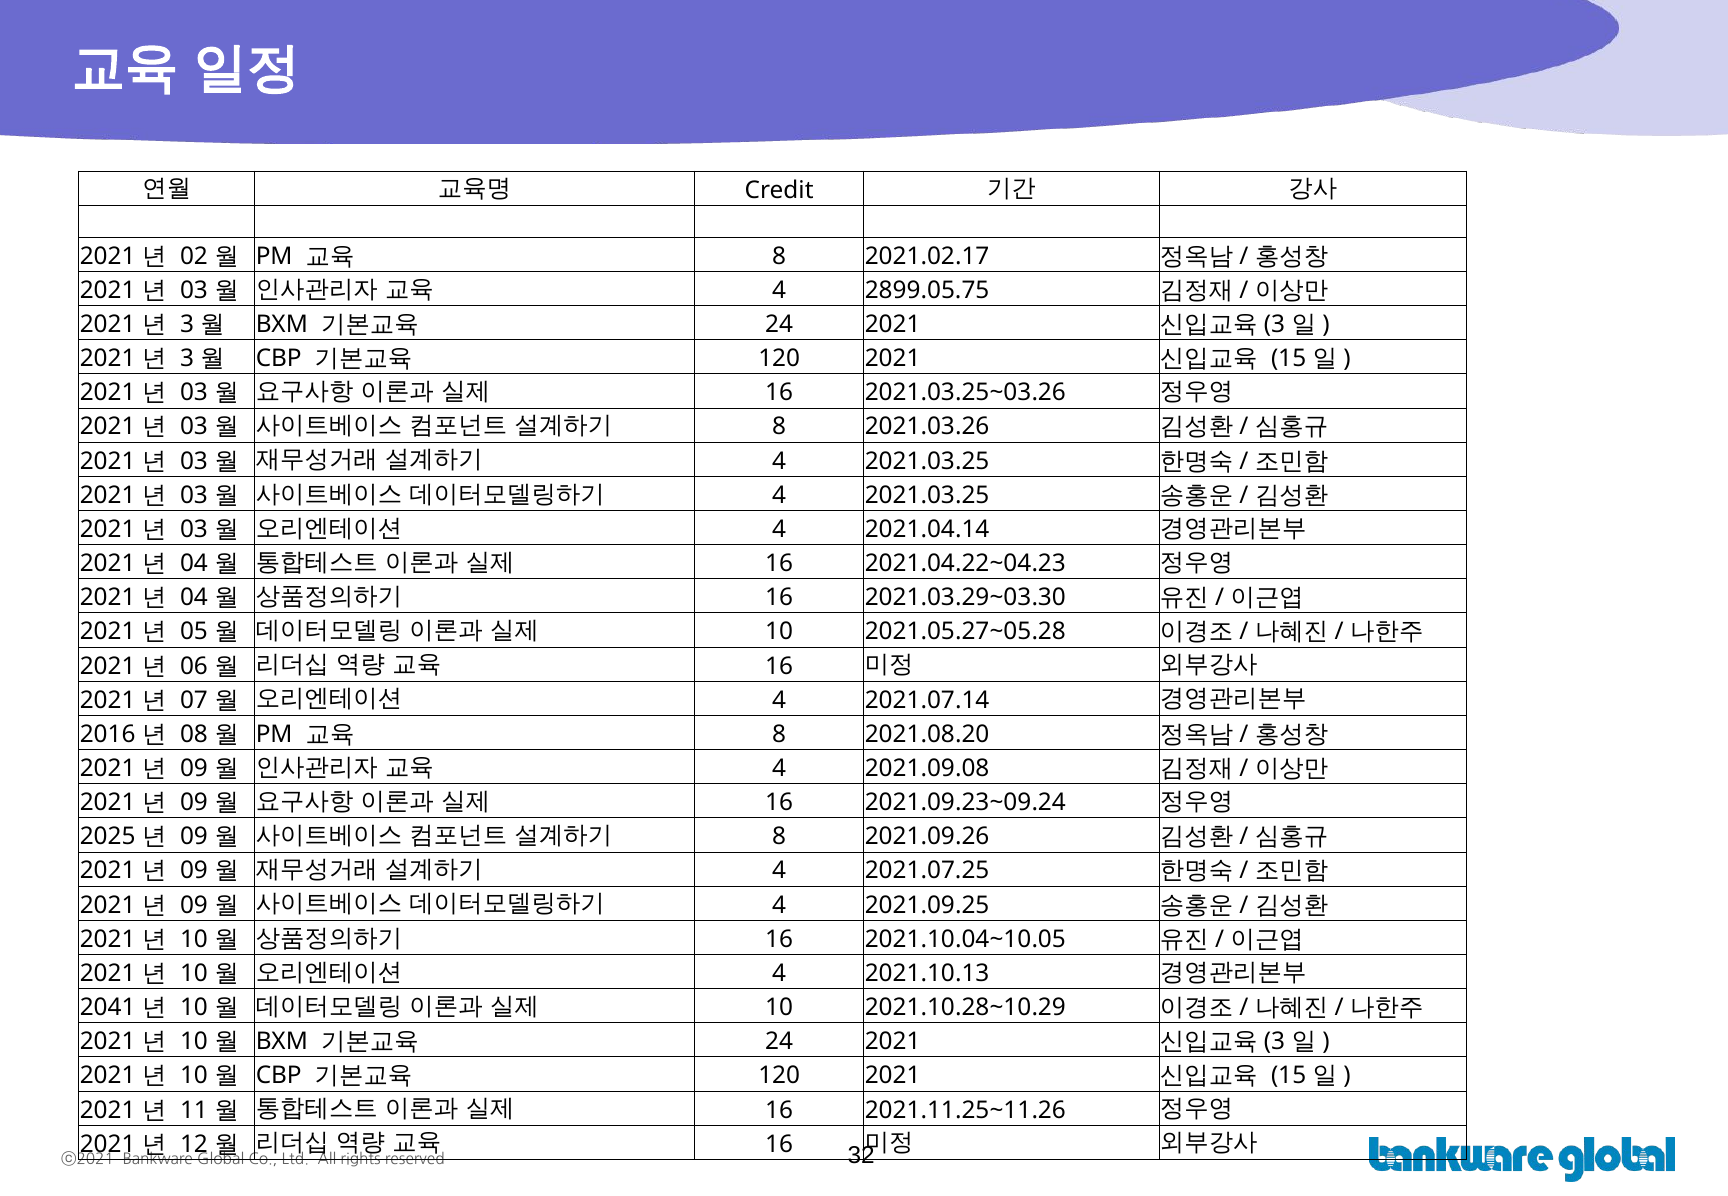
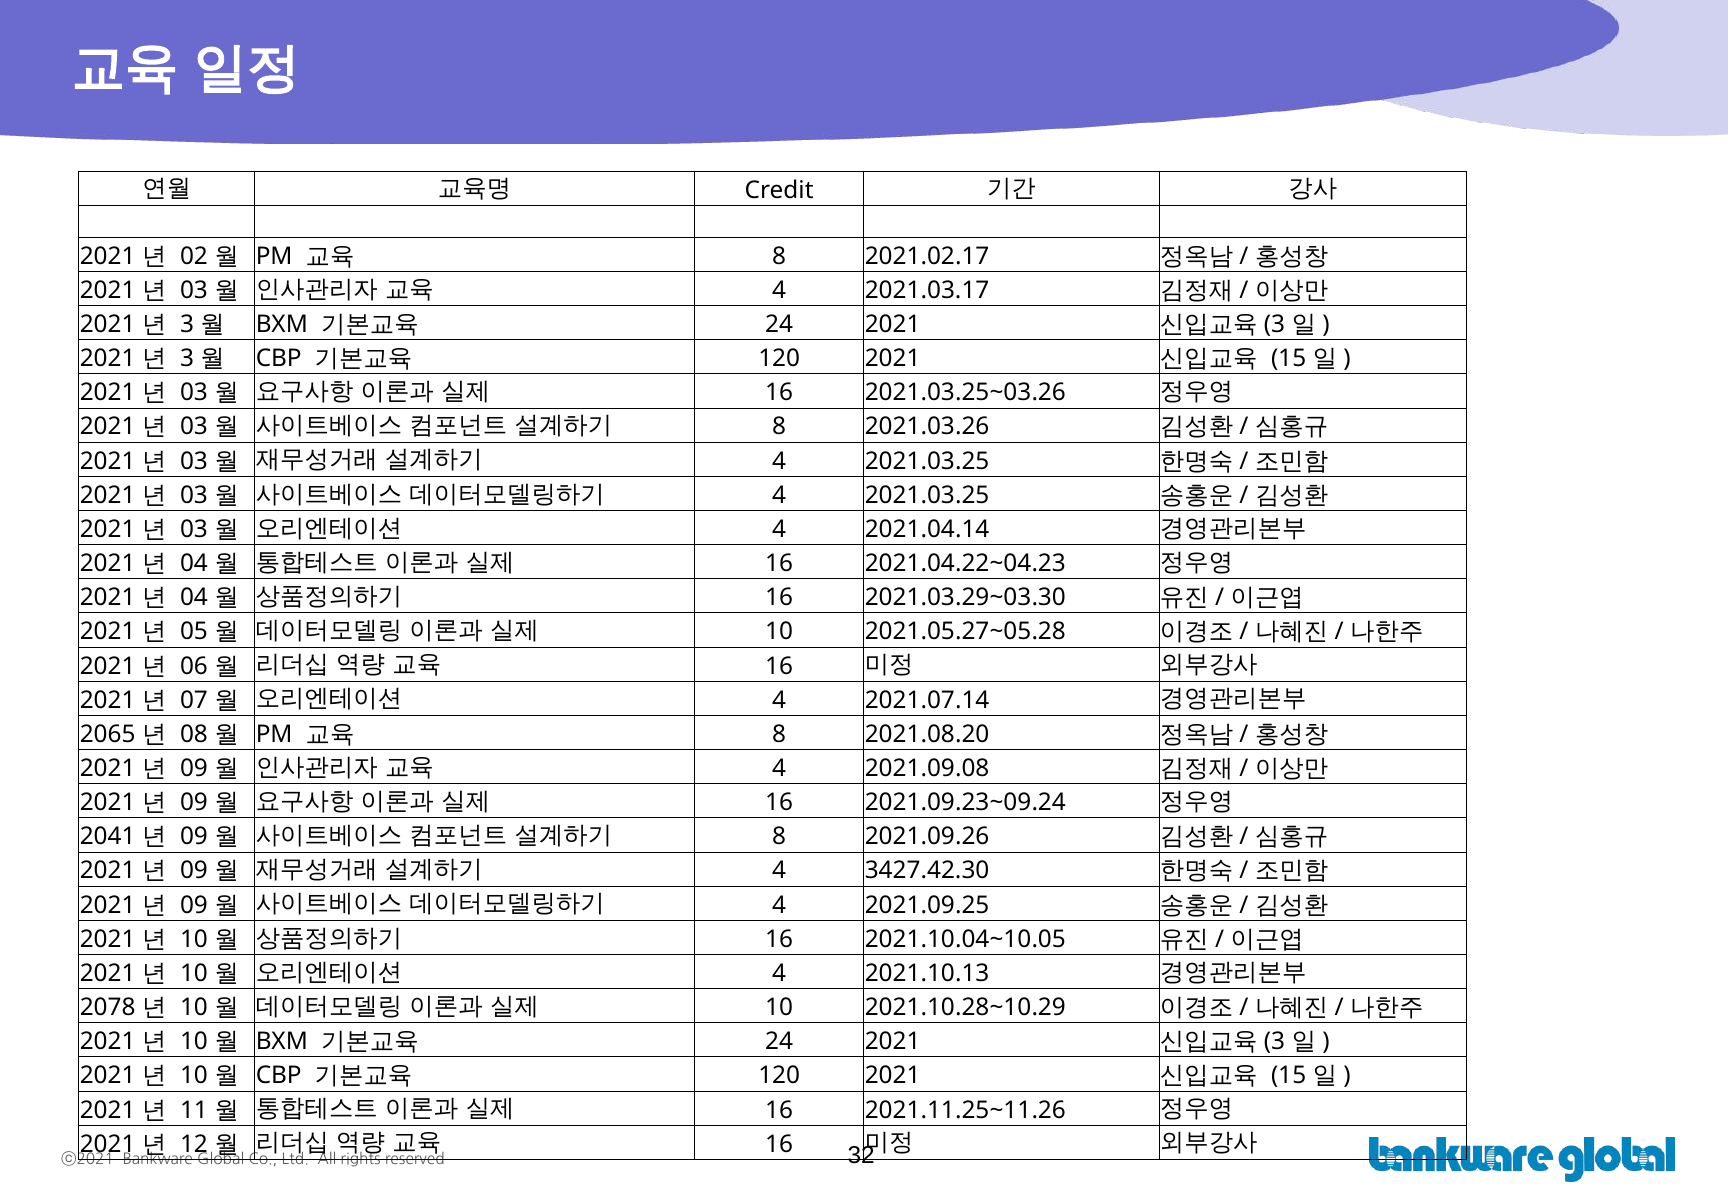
2899.05.75: 2899.05.75 -> 2021.03.17
2016: 2016 -> 2065
2025: 2025 -> 2041
2021.07.25: 2021.07.25 -> 3427.42.30
2041: 2041 -> 2078
